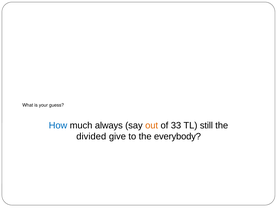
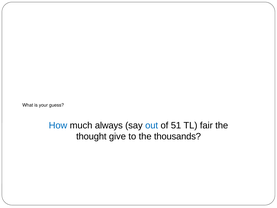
out colour: orange -> blue
33: 33 -> 51
still: still -> fair
divided: divided -> thought
everybody: everybody -> thousands
